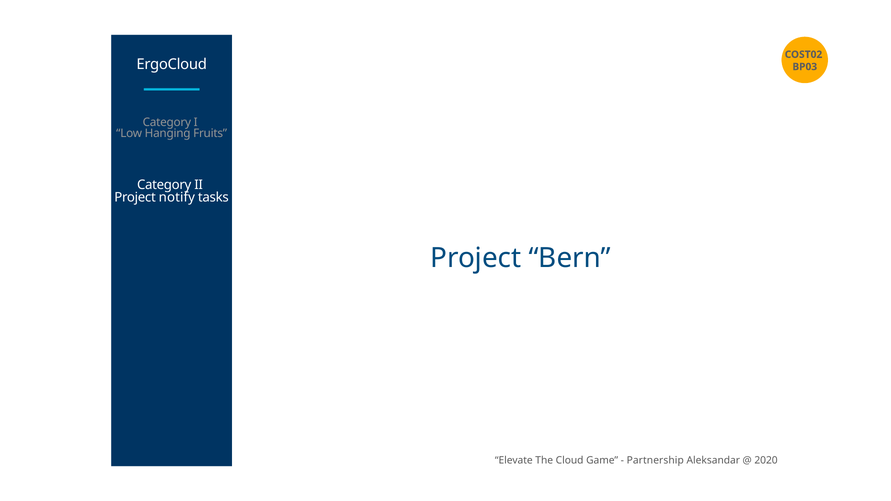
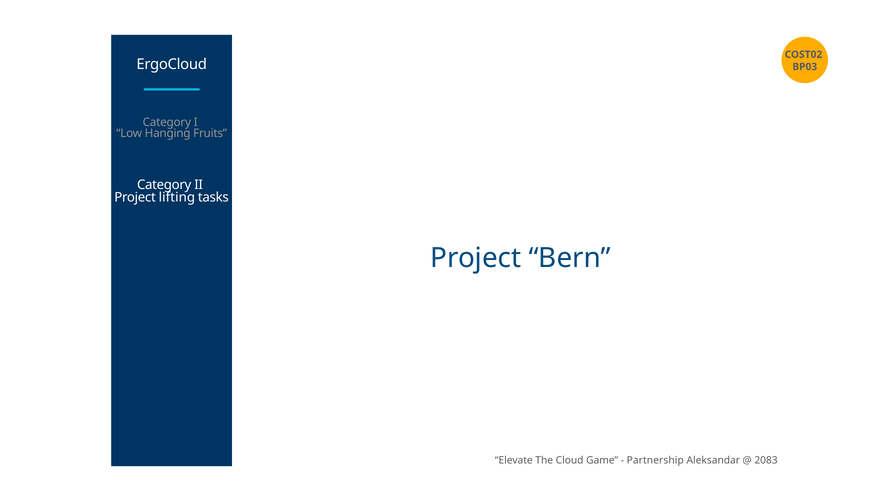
notify: notify -> lifting
2020: 2020 -> 2083
